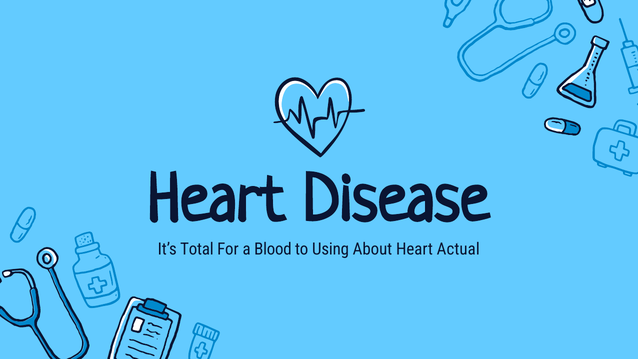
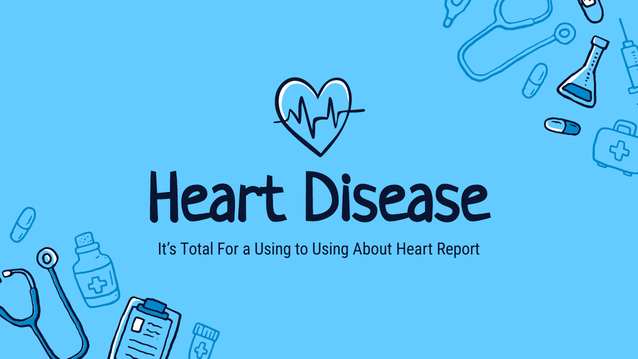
a Blood: Blood -> Using
Actual: Actual -> Report
